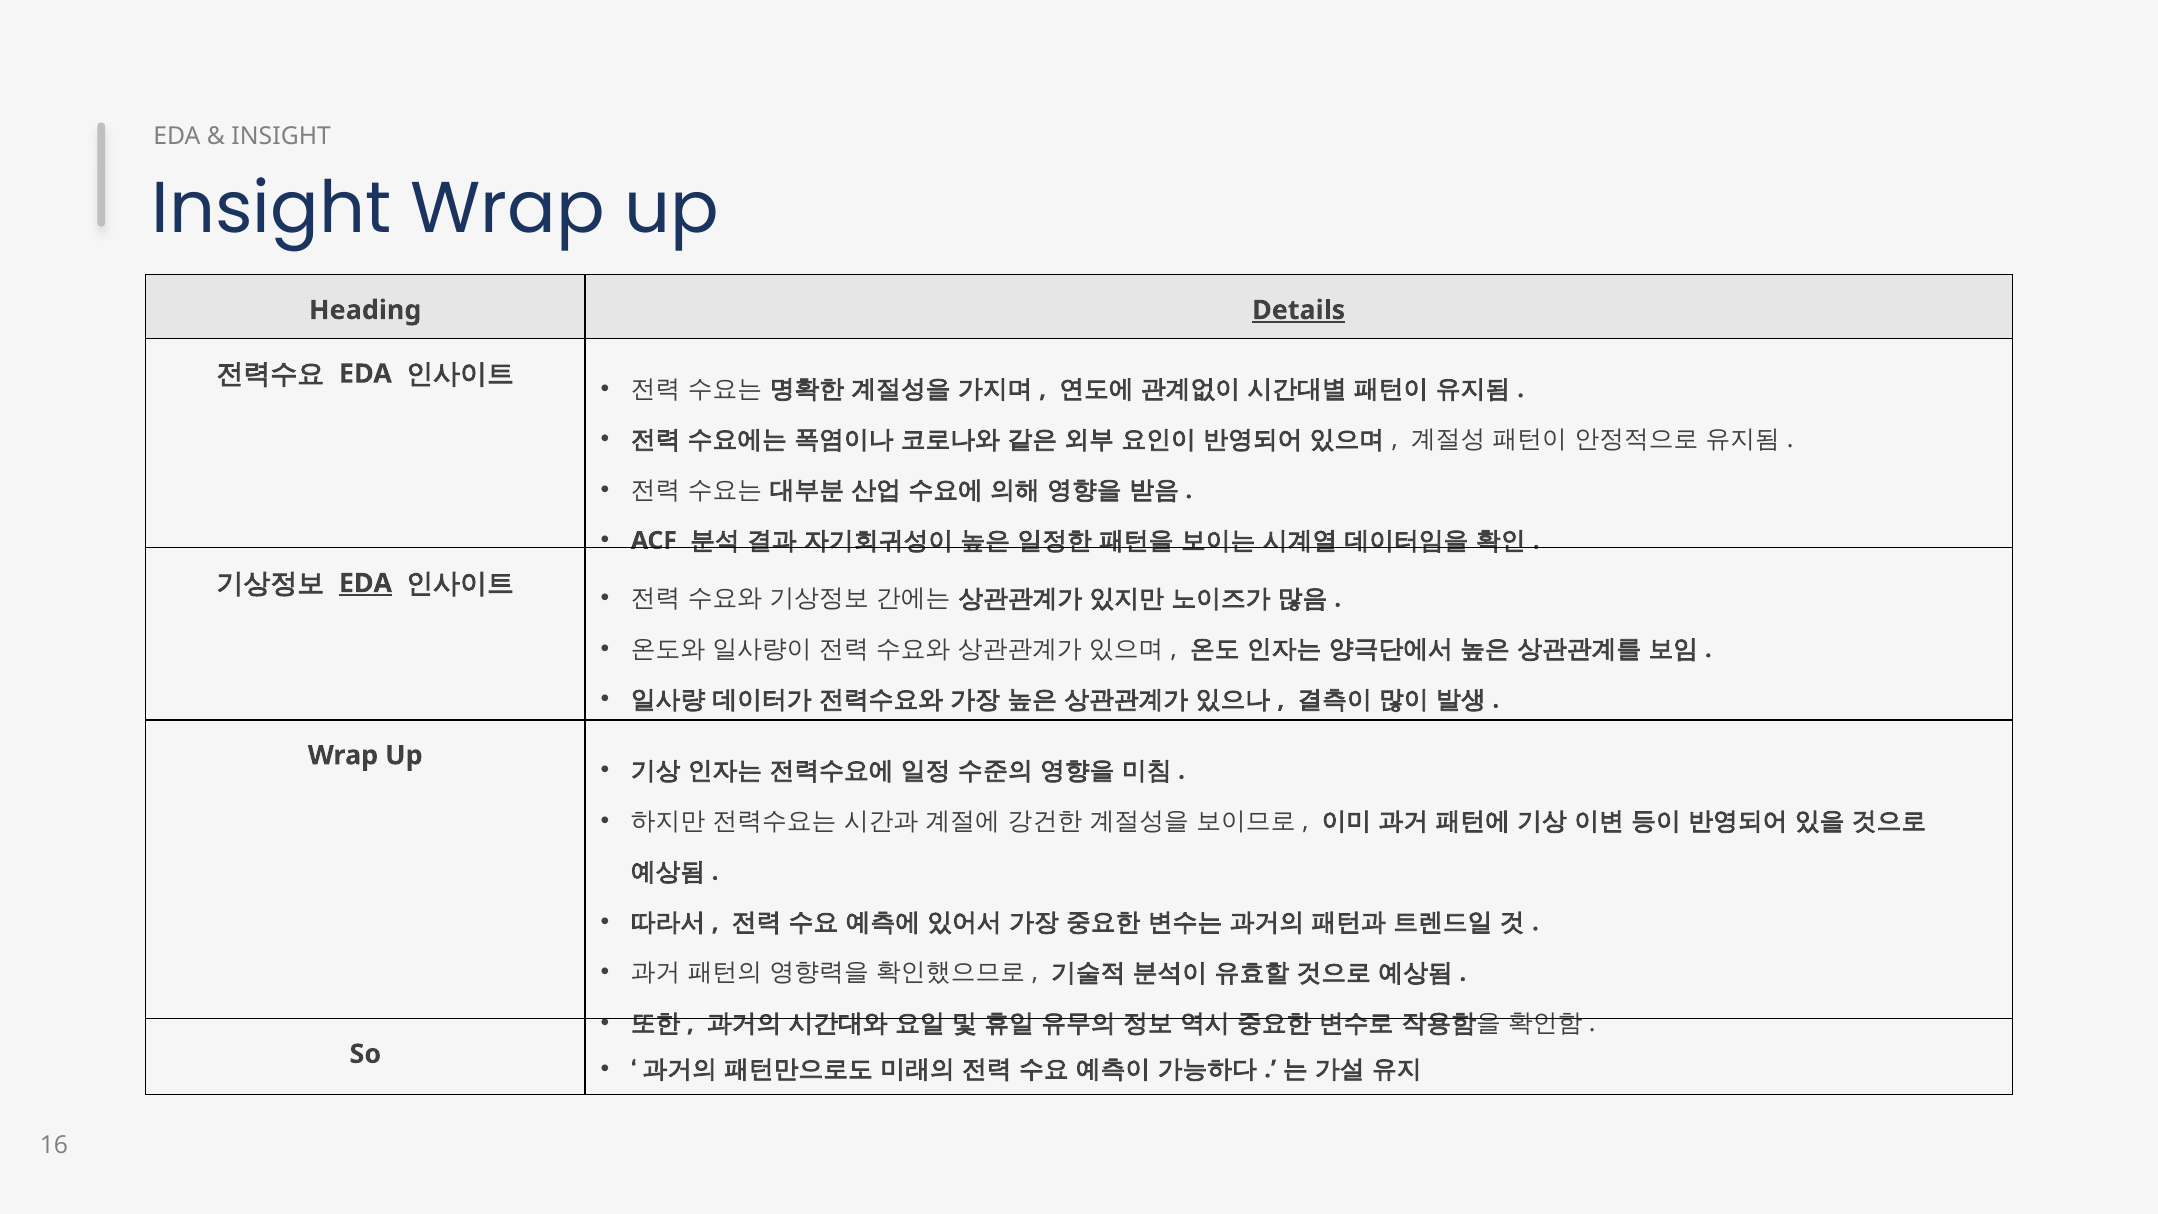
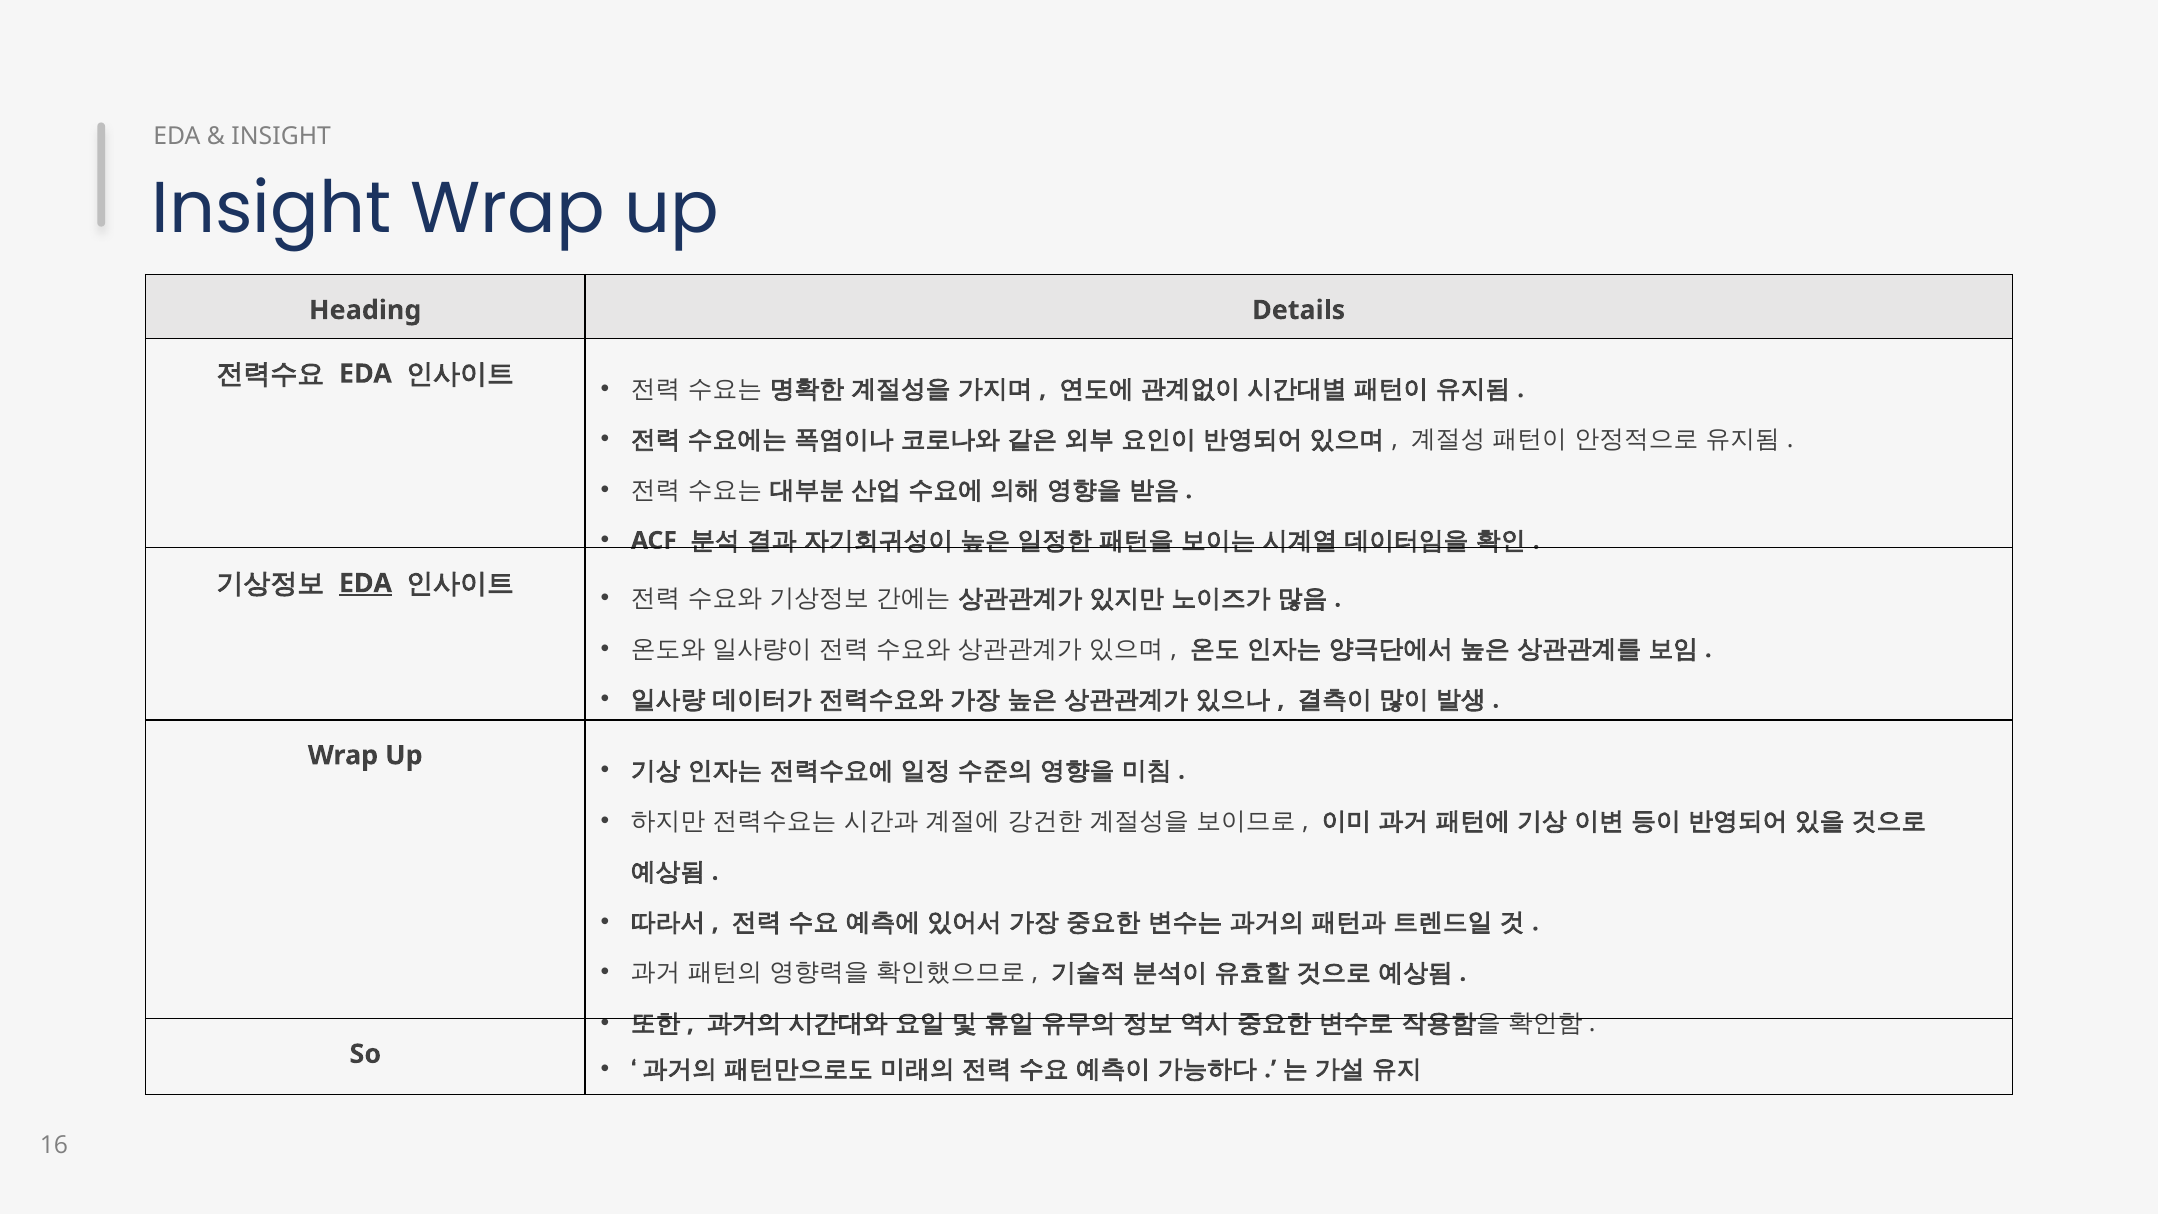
Details underline: present -> none
